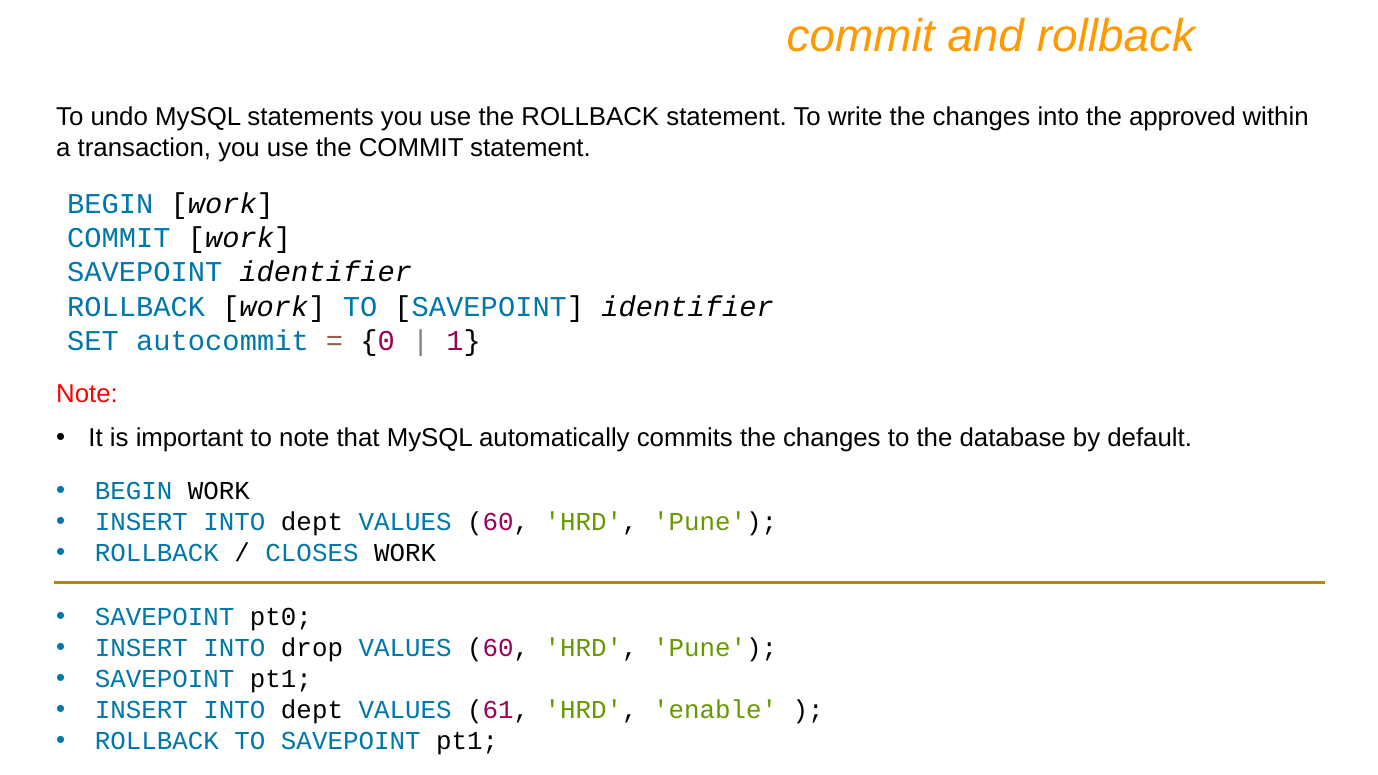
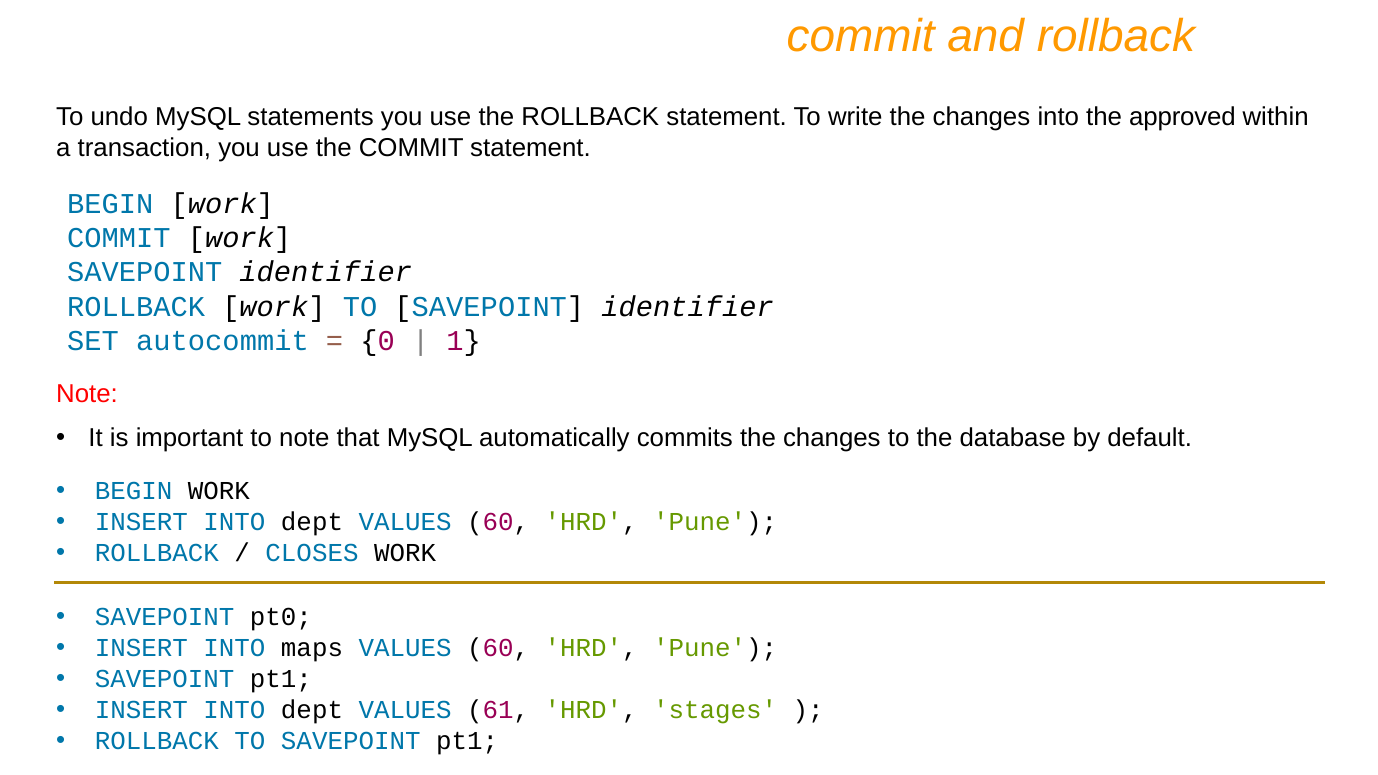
drop: drop -> maps
enable: enable -> stages
